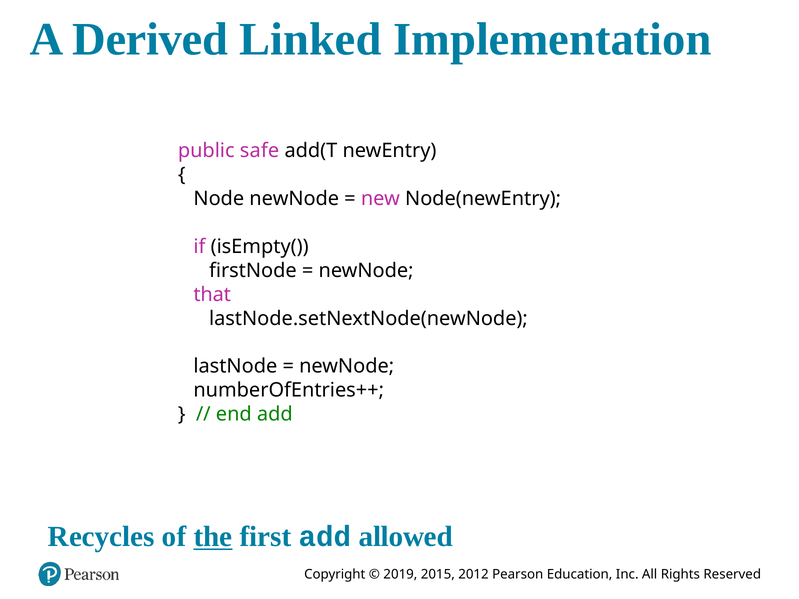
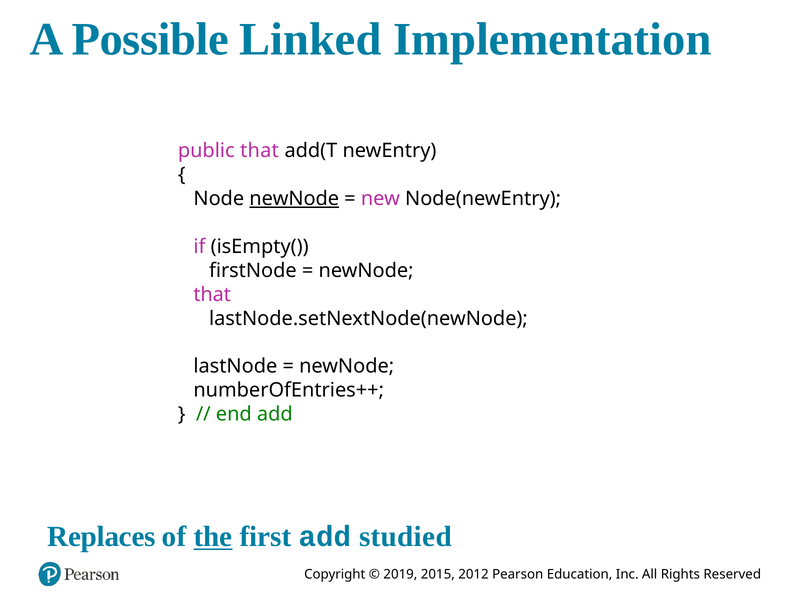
Derived: Derived -> Possible
public safe: safe -> that
newNode at (294, 199) underline: none -> present
Recycles: Recycles -> Replaces
allowed: allowed -> studied
